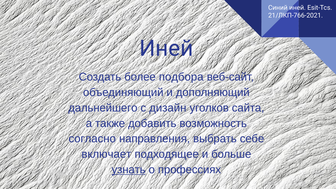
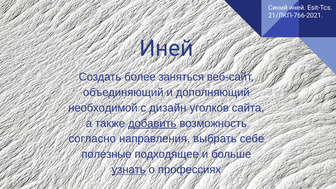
подбора: подбора -> заняться
дальнейшего: дальнейшего -> необходимой
добавить underline: none -> present
включает: включает -> полезные
